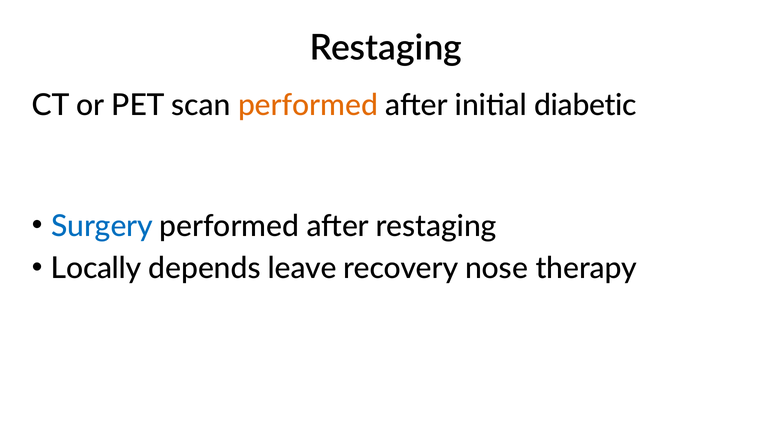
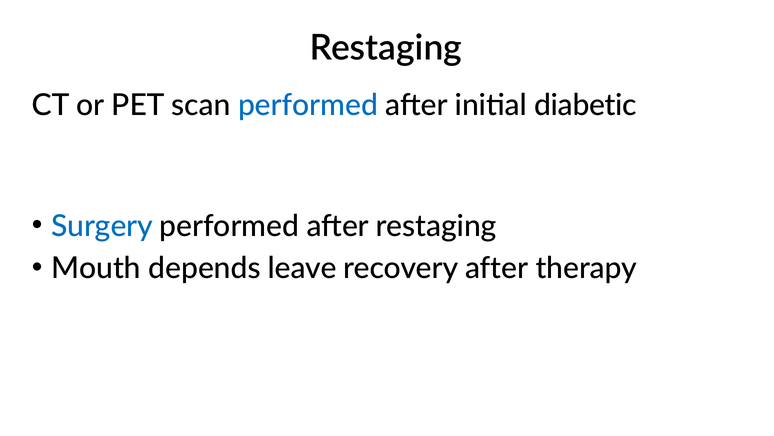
performed at (308, 105) colour: orange -> blue
Locally: Locally -> Mouth
recovery nose: nose -> after
